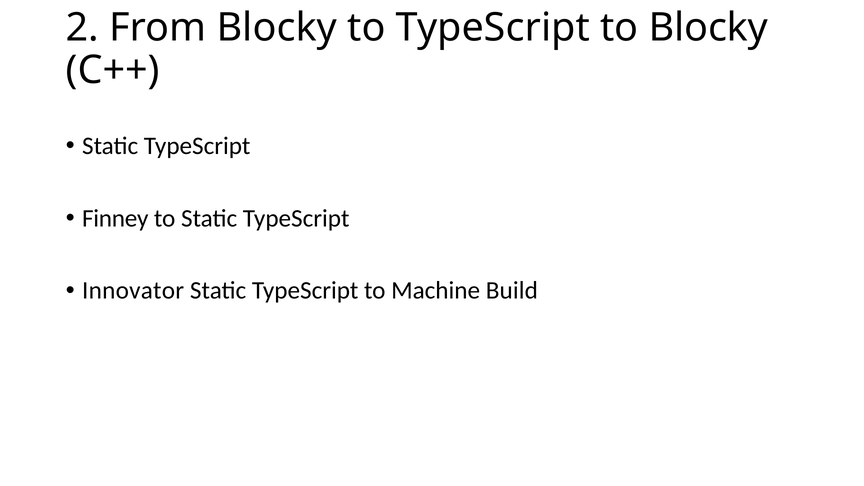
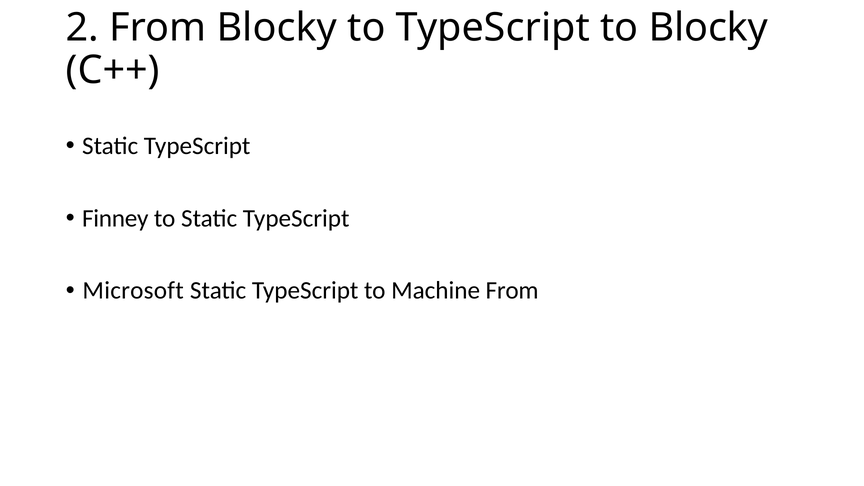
Innovator: Innovator -> Microsoft
Machine Build: Build -> From
